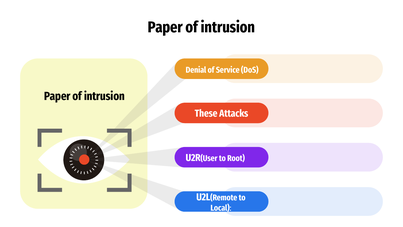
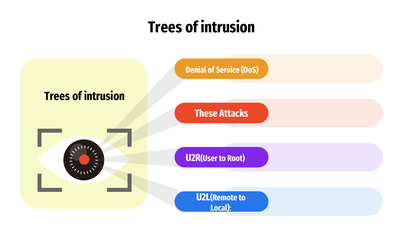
Paper at (165, 27): Paper -> Trees
Paper at (57, 96): Paper -> Trees
